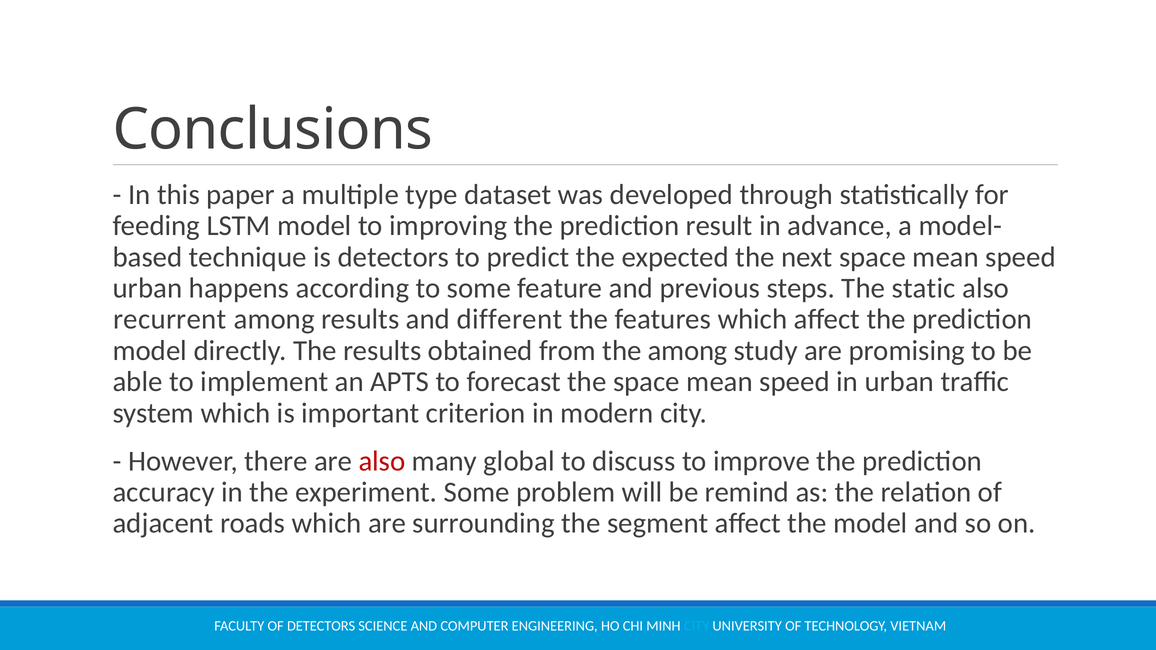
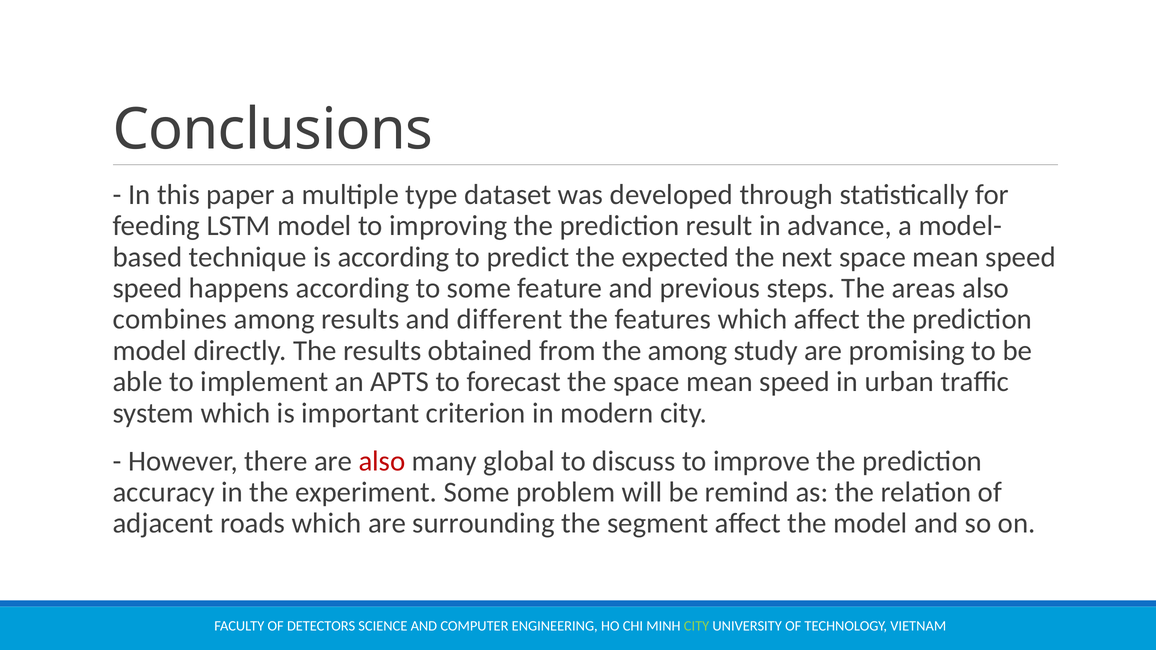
is detectors: detectors -> according
urban at (148, 288): urban -> speed
static: static -> areas
recurrent: recurrent -> combines
CITY at (697, 626) colour: light blue -> light green
